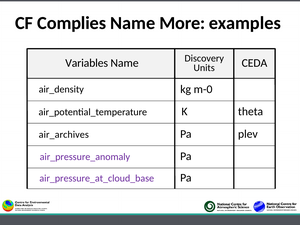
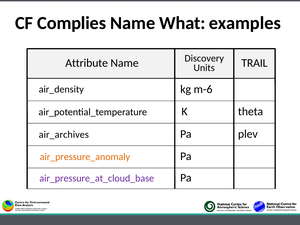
More: More -> What
Variables: Variables -> Attribute
CEDA: CEDA -> TRAIL
m-0: m-0 -> m-6
air_pressure_anomaly colour: purple -> orange
